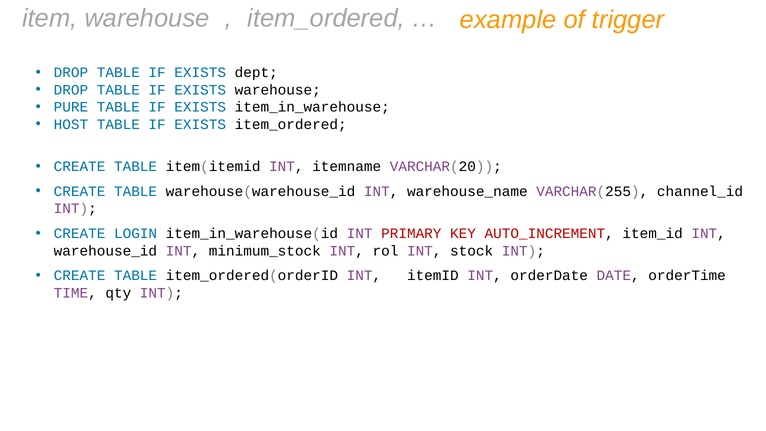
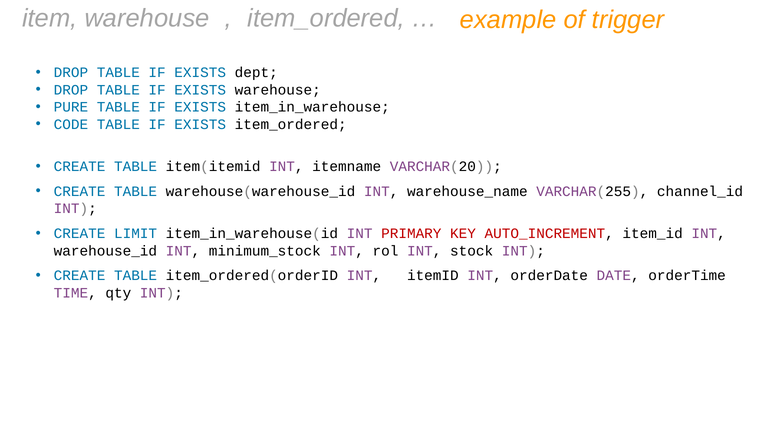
HOST: HOST -> CODE
LOGIN: LOGIN -> LIMIT
